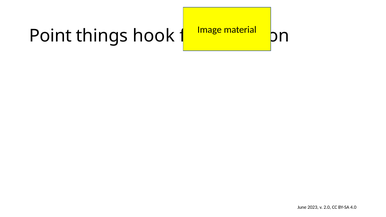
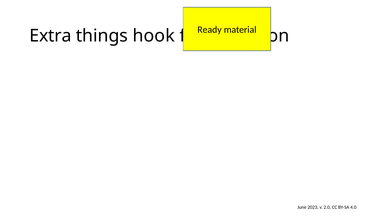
Image: Image -> Ready
Point: Point -> Extra
